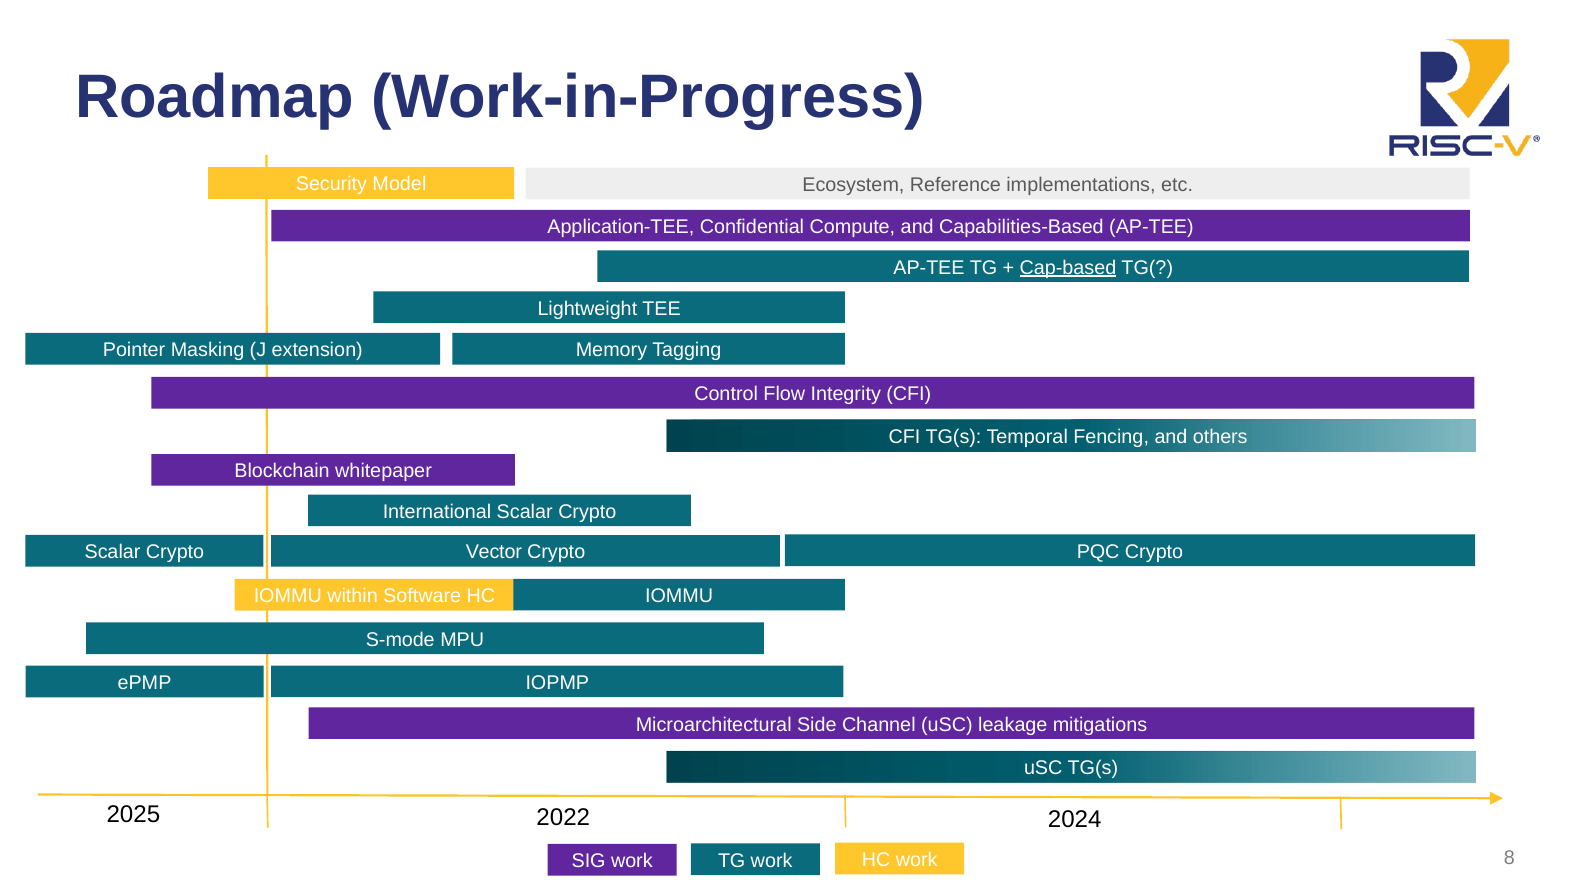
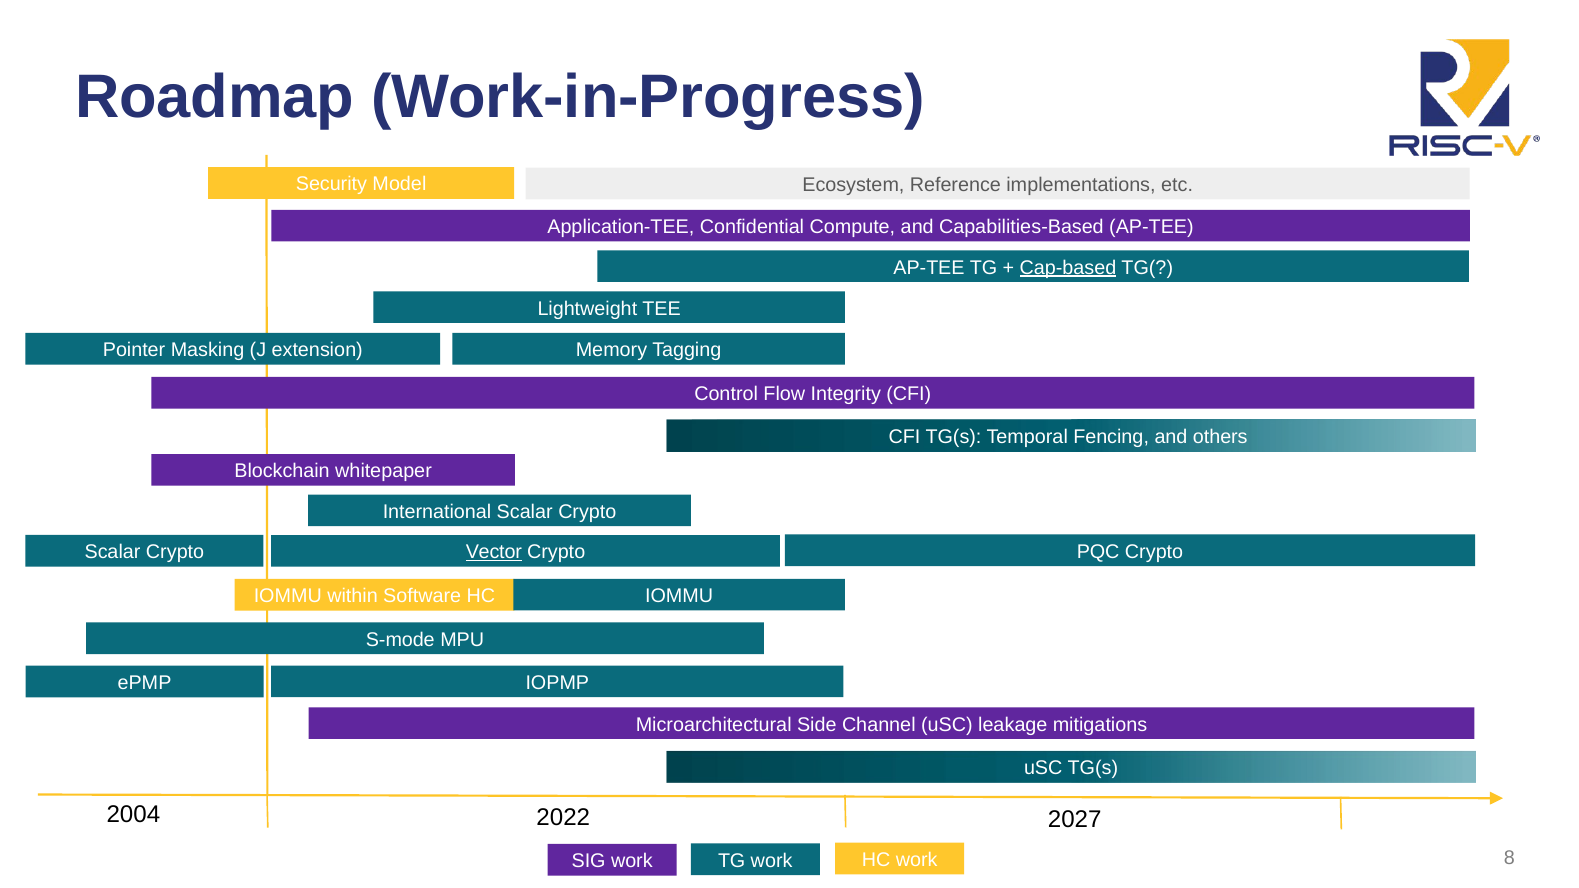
Vector underline: none -> present
2025: 2025 -> 2004
2024: 2024 -> 2027
